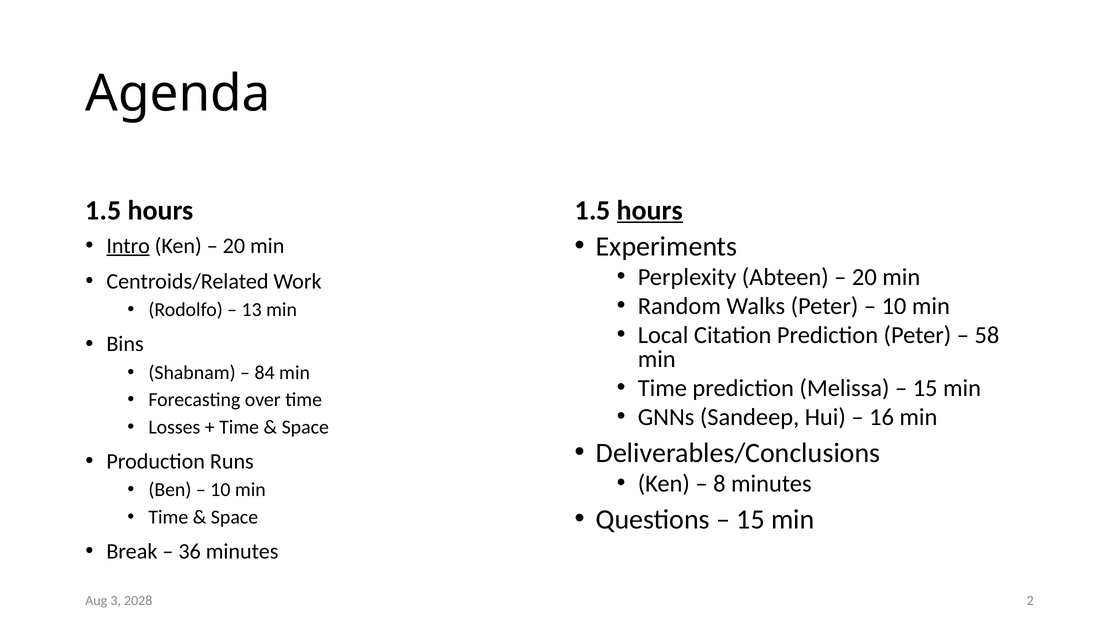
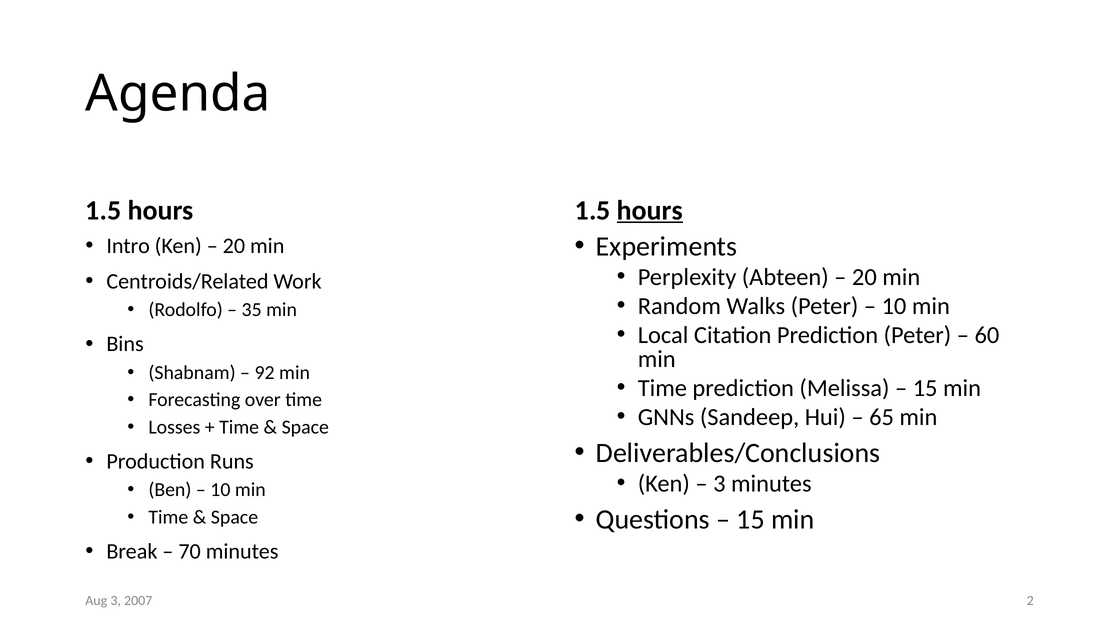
Intro underline: present -> none
13: 13 -> 35
58: 58 -> 60
84: 84 -> 92
16: 16 -> 65
8 at (719, 484): 8 -> 3
36: 36 -> 70
2028: 2028 -> 2007
